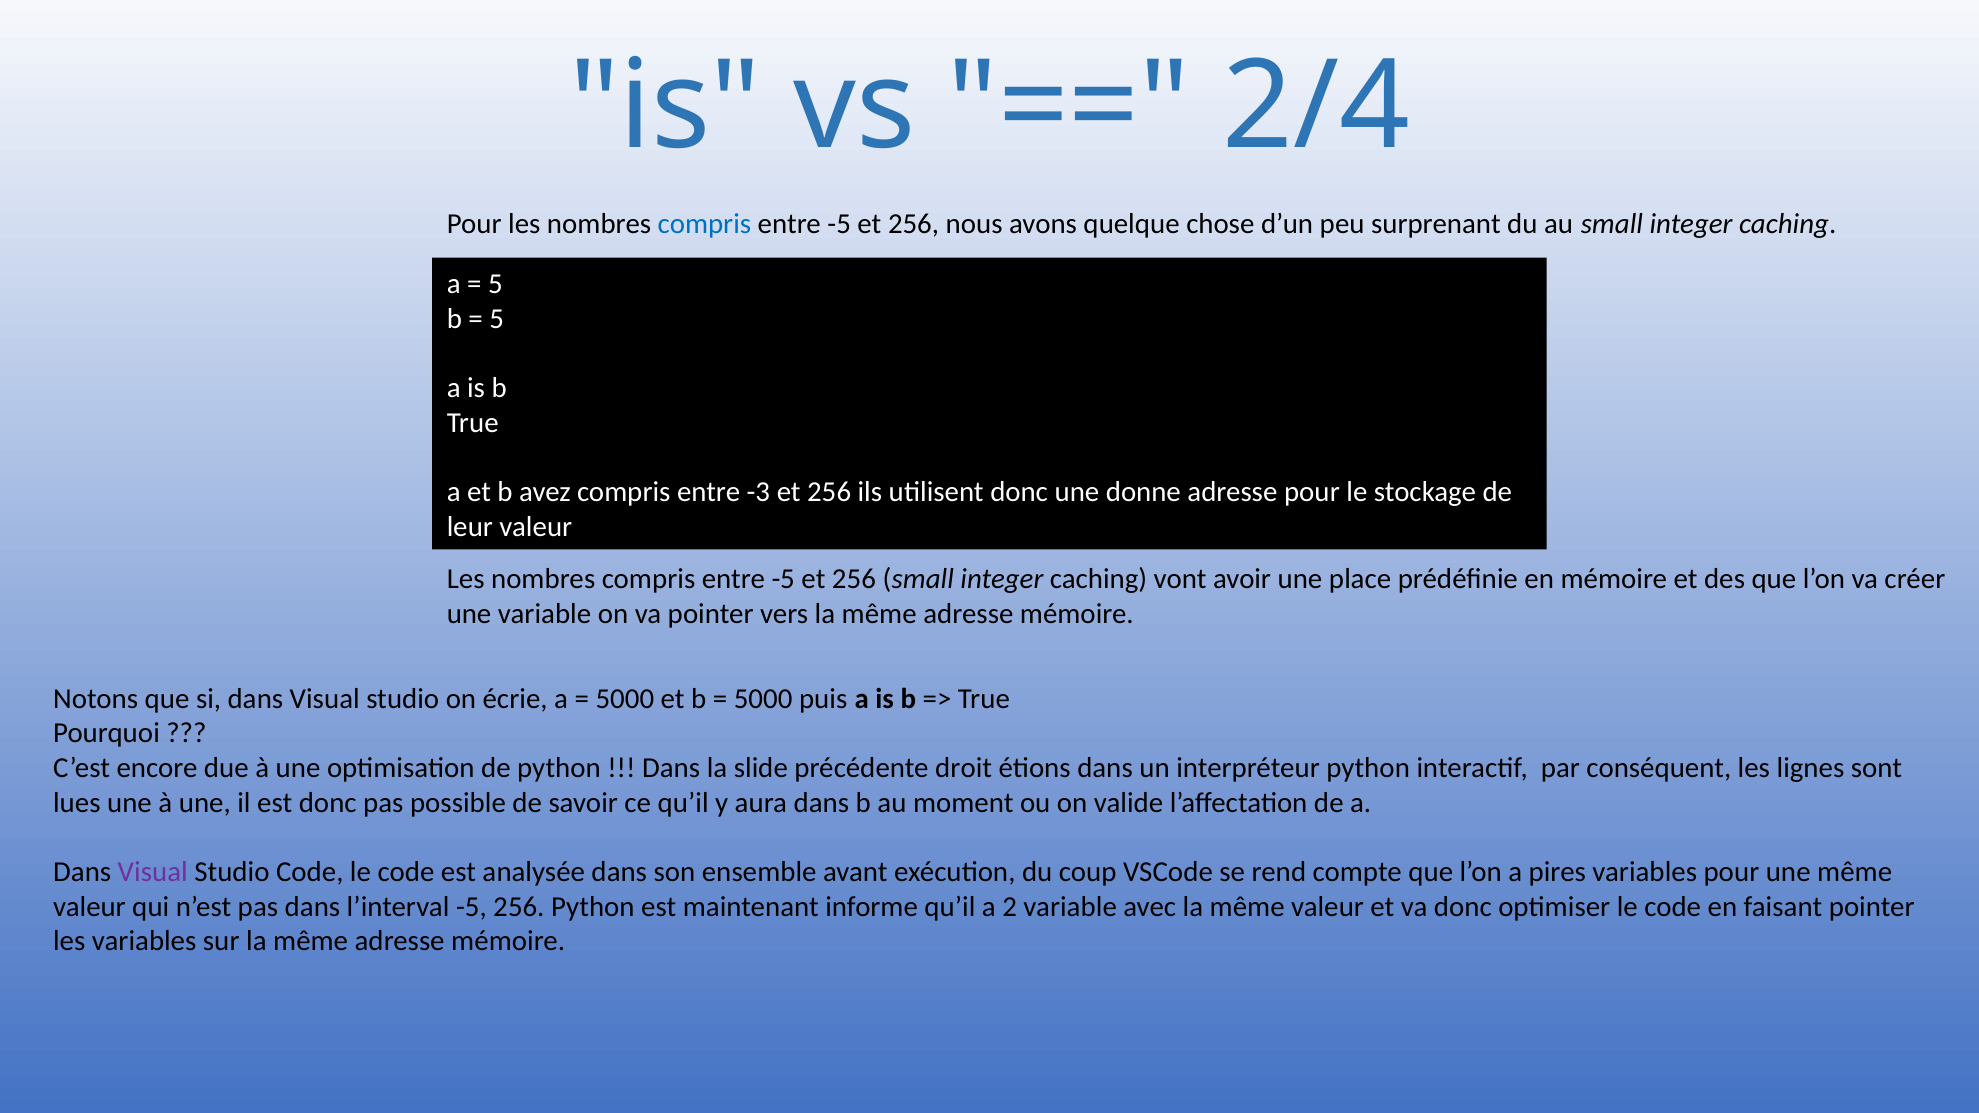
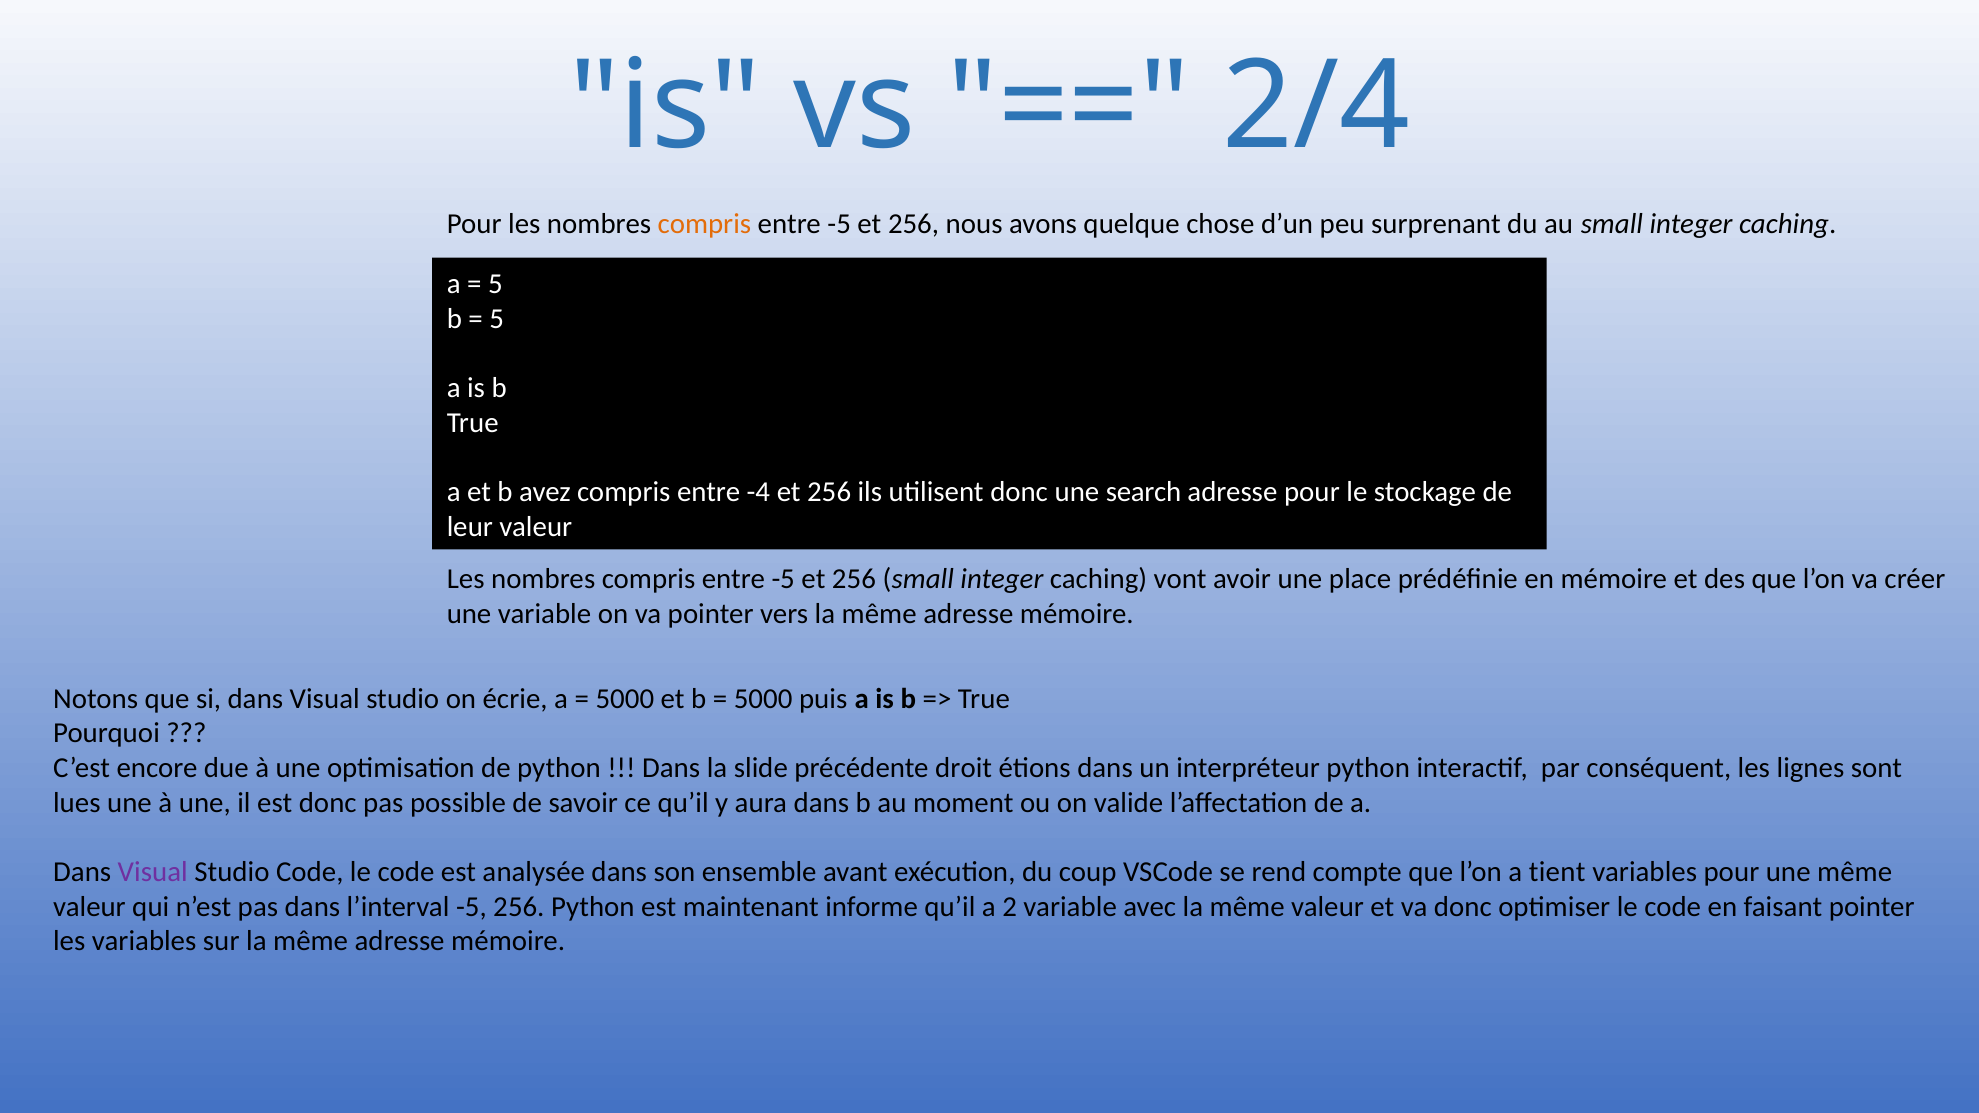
compris at (704, 224) colour: blue -> orange
-3: -3 -> -4
donne: donne -> search
pires: pires -> tient
